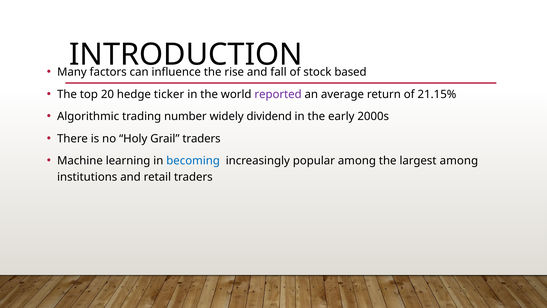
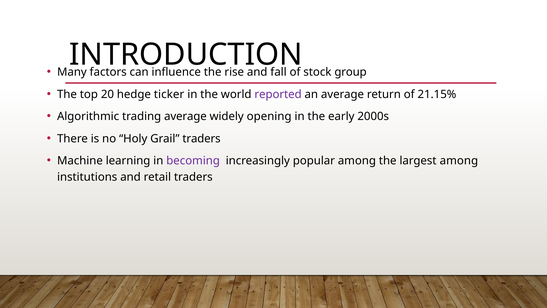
based: based -> group
trading number: number -> average
dividend: dividend -> opening
becoming colour: blue -> purple
